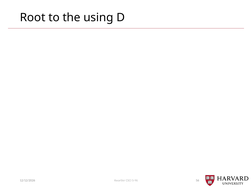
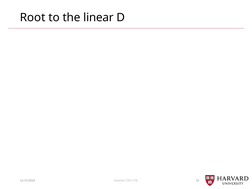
using: using -> linear
